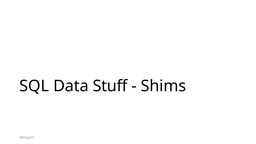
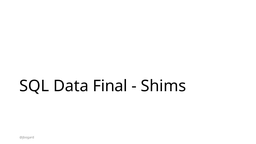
Stuff: Stuff -> Final
